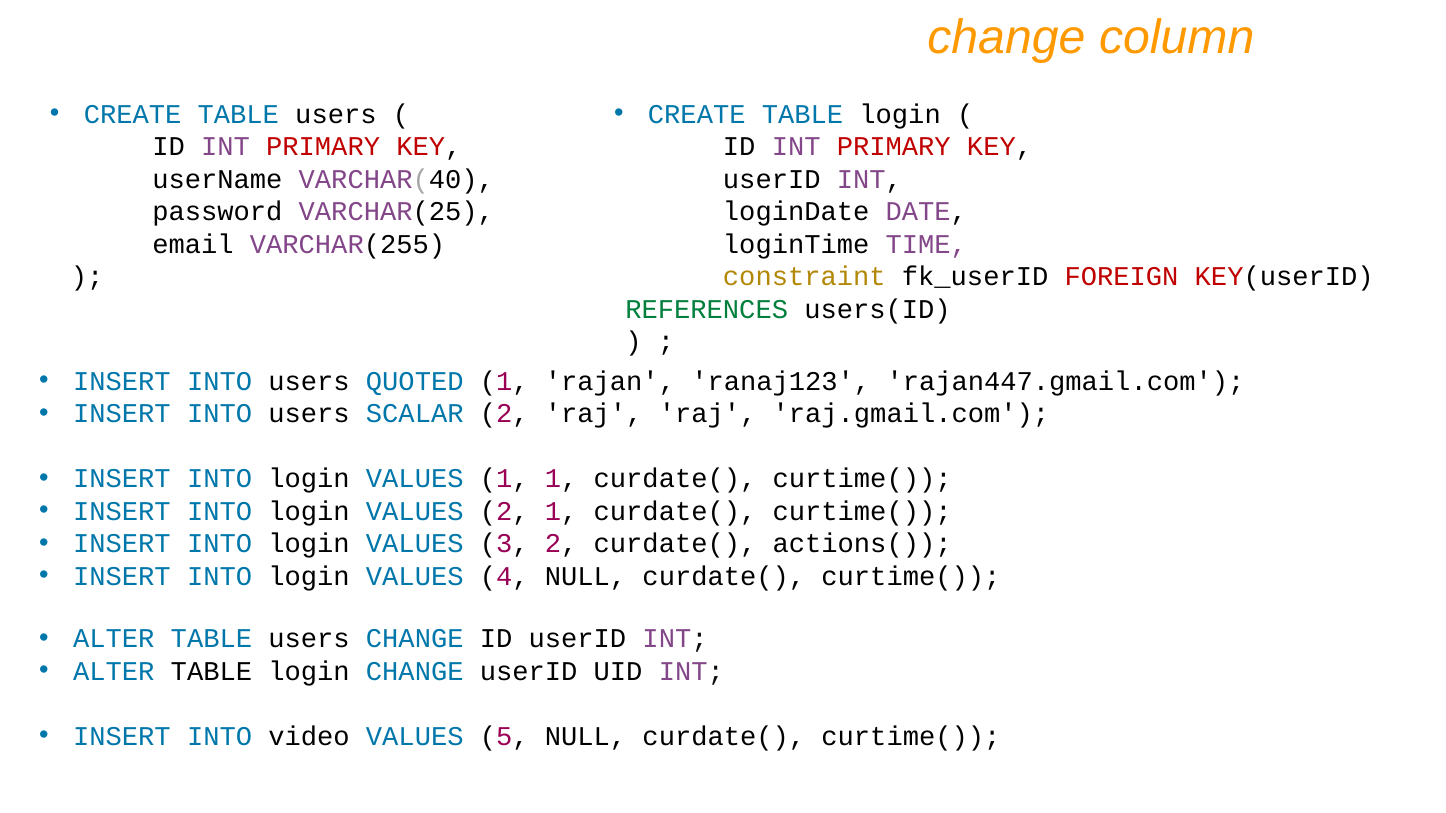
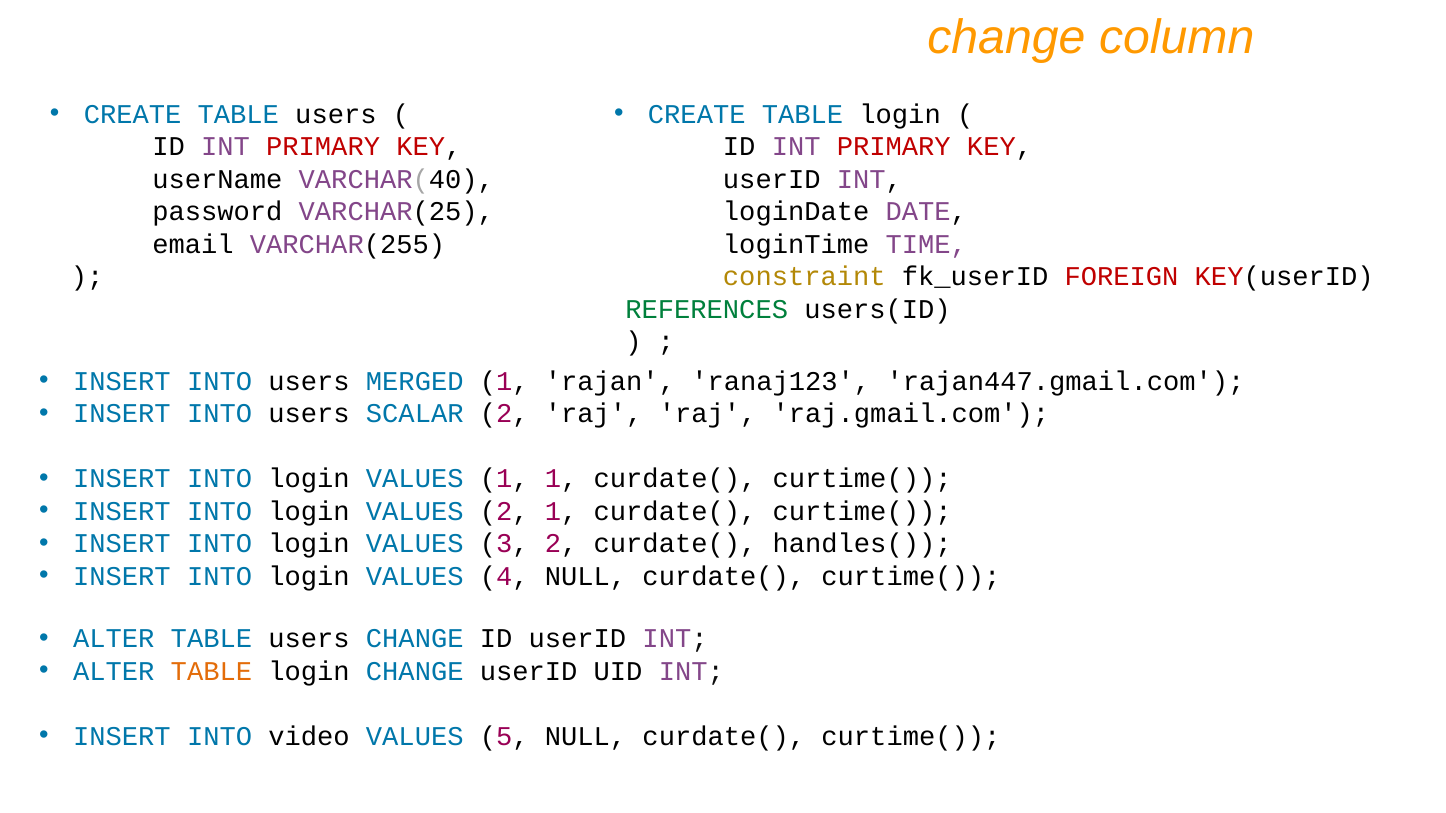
QUOTED: QUOTED -> MERGED
actions(: actions( -> handles(
TABLE at (211, 672) colour: black -> orange
